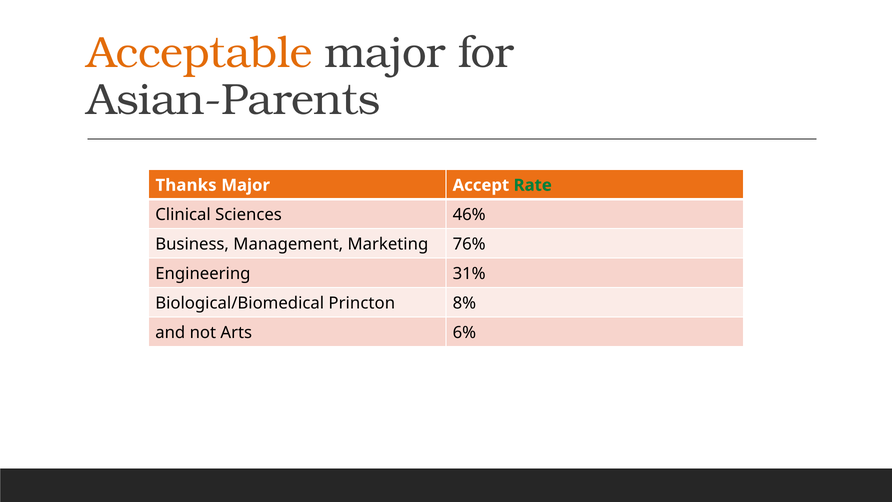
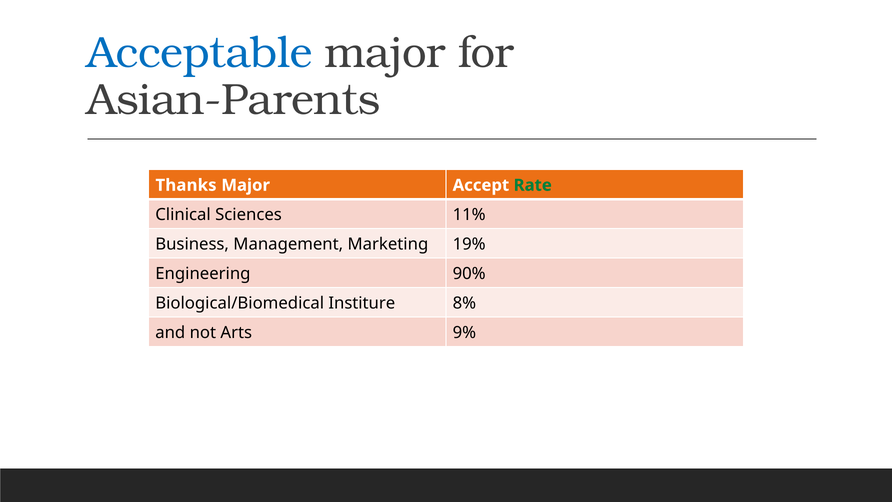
Acceptable colour: orange -> blue
46%: 46% -> 11%
76%: 76% -> 19%
31%: 31% -> 90%
Princton: Princton -> Institure
6%: 6% -> 9%
